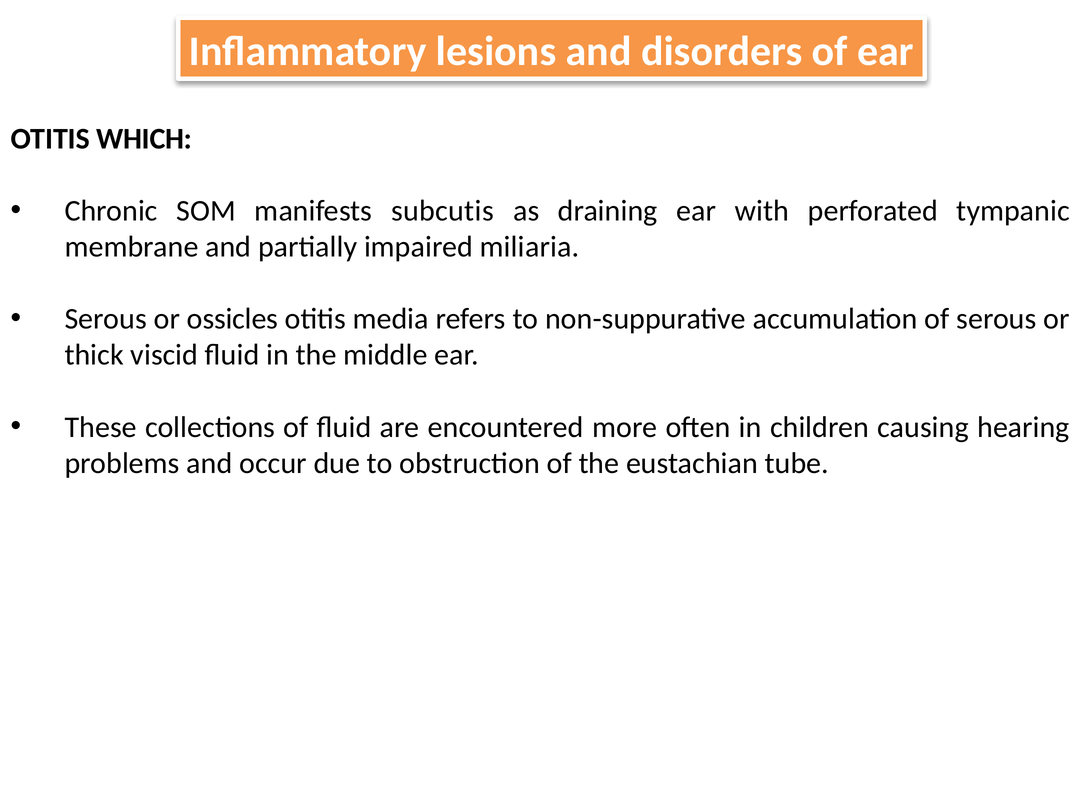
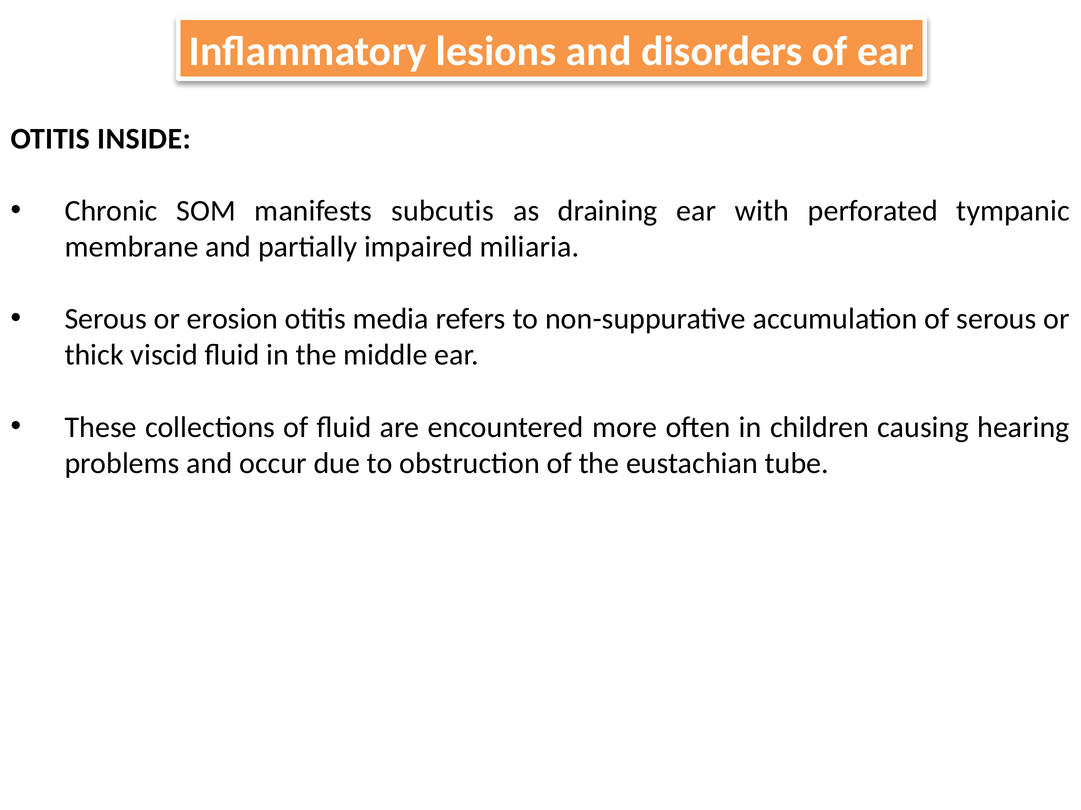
WHICH: WHICH -> INSIDE
ossicles: ossicles -> erosion
